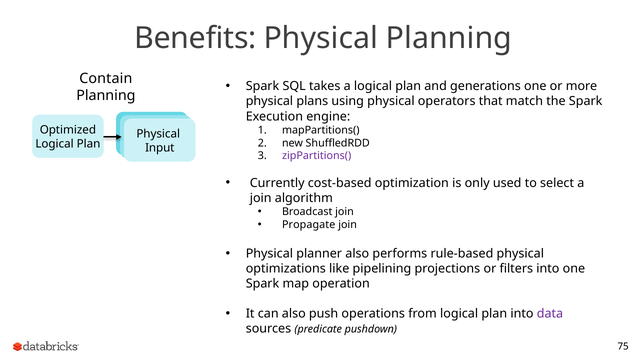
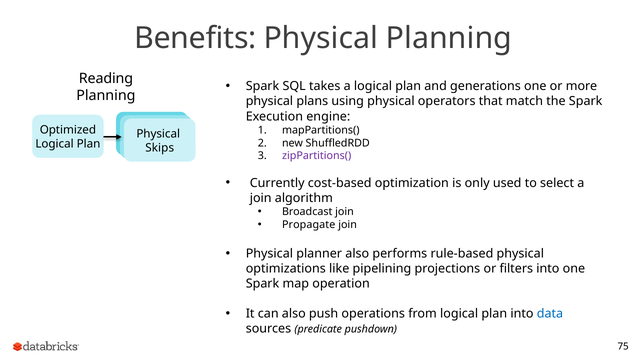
Contain: Contain -> Reading
Input: Input -> Skips
data colour: purple -> blue
